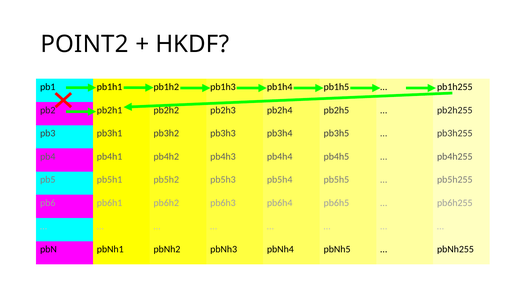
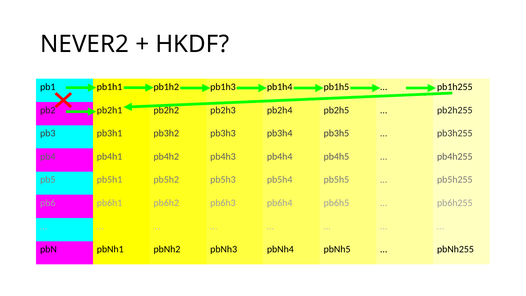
POINT2: POINT2 -> NEVER2
